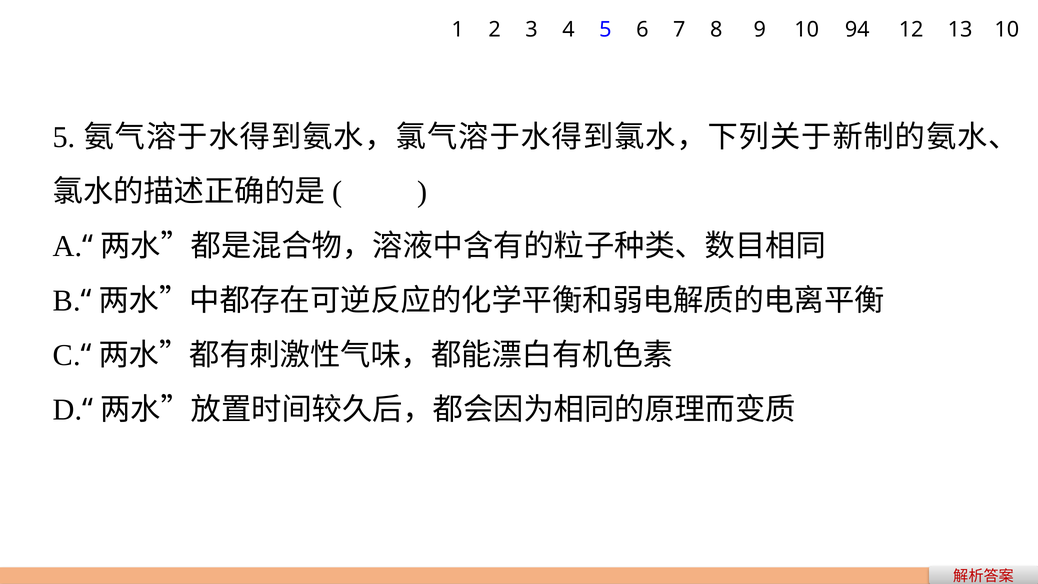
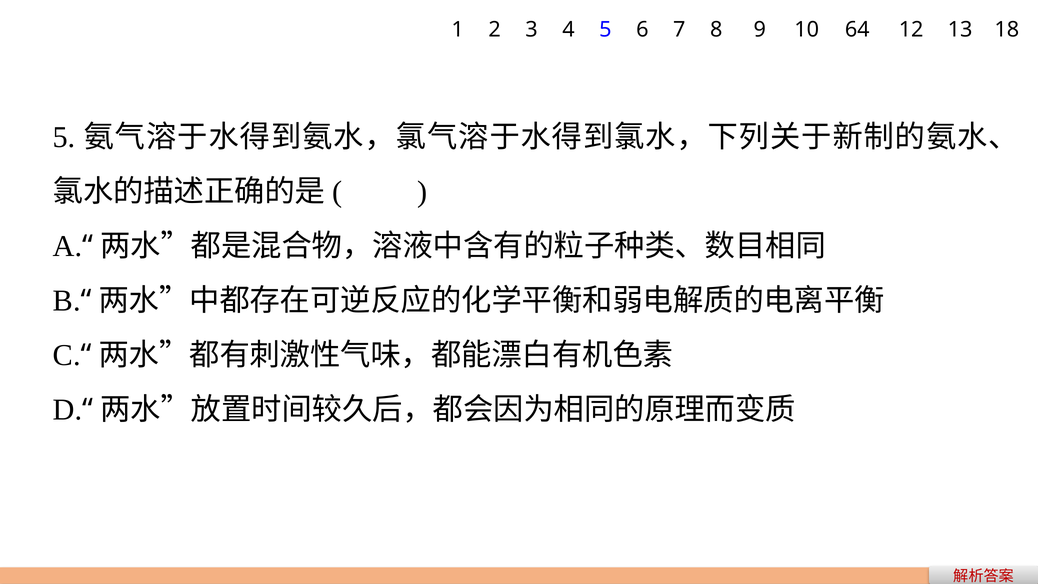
94: 94 -> 64
13 10: 10 -> 18
